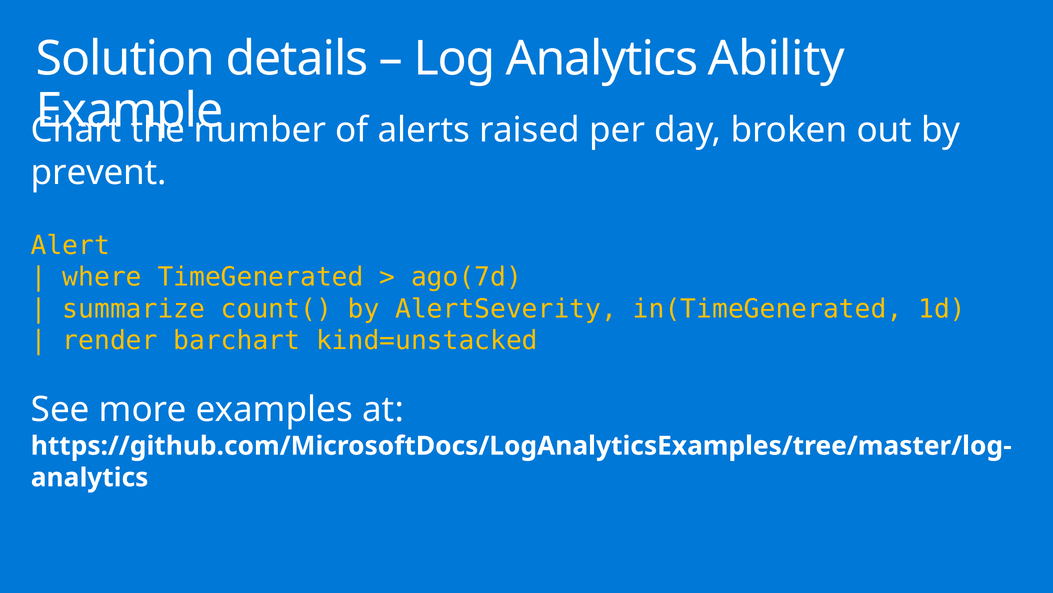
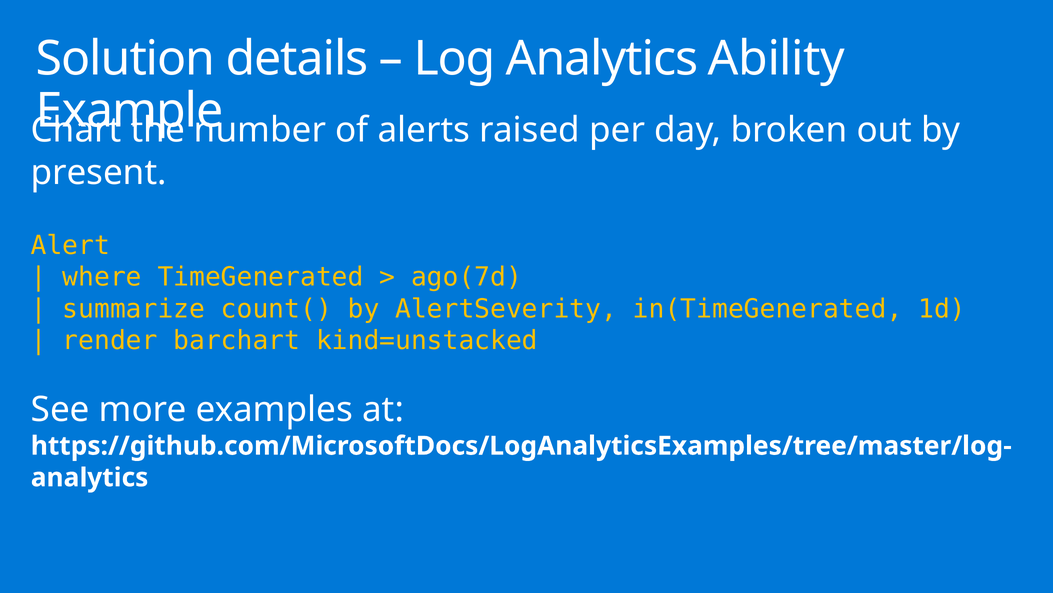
prevent: prevent -> present
